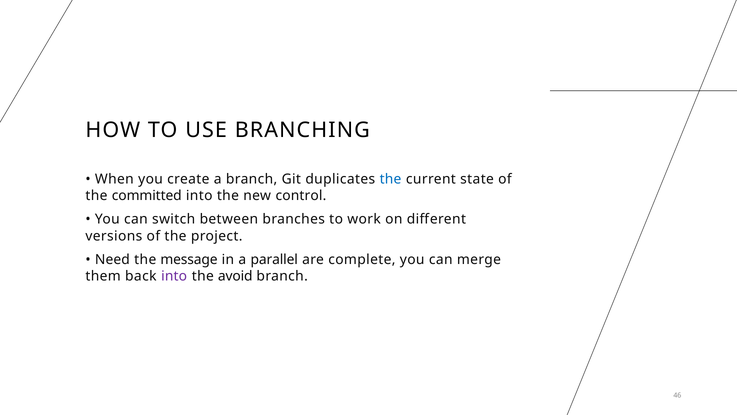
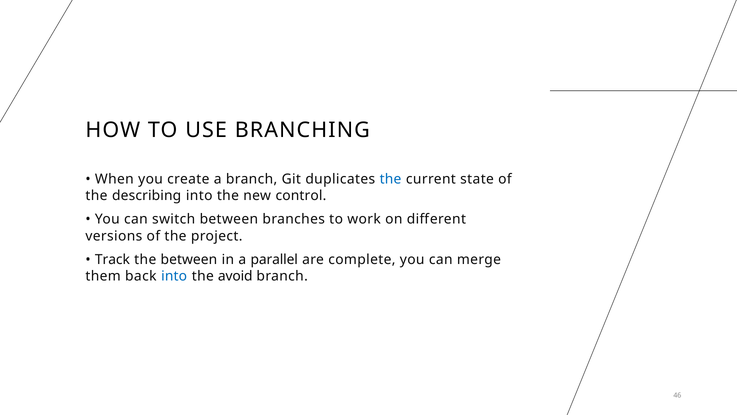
committed: committed -> describing
Need: Need -> Track
the message: message -> between
into at (174, 276) colour: purple -> blue
